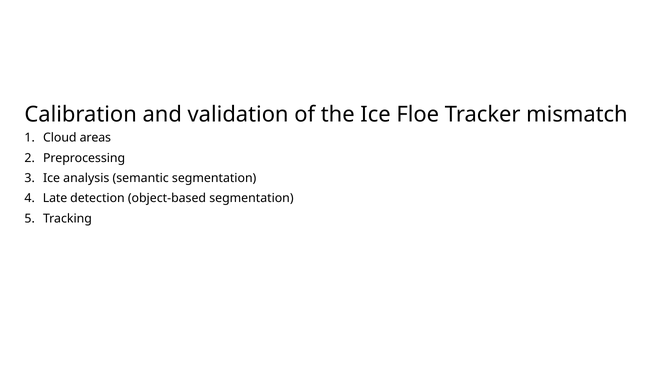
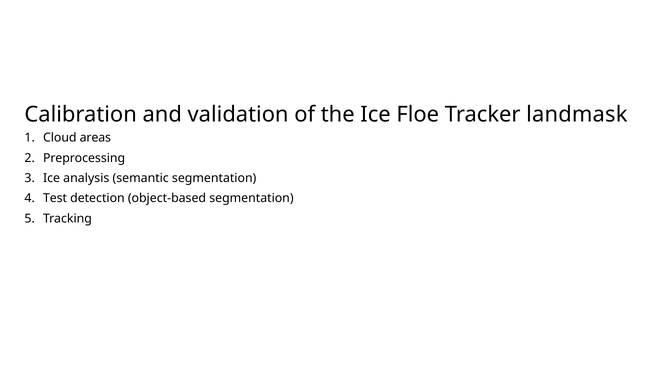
mismatch: mismatch -> landmask
Late: Late -> Test
